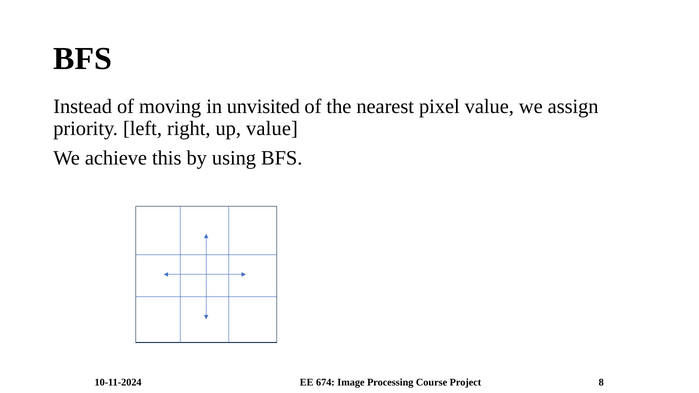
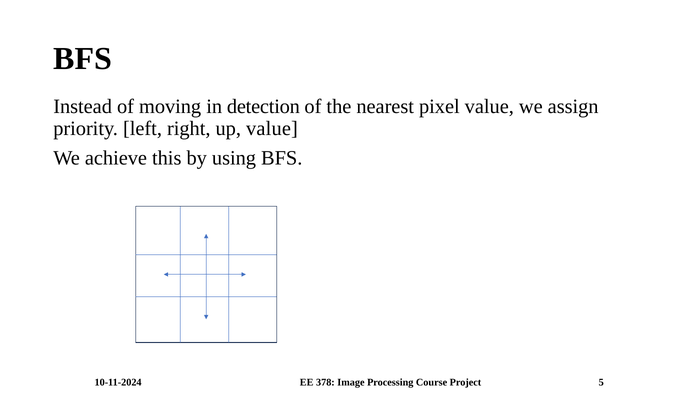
unvisited: unvisited -> detection
674: 674 -> 378
8: 8 -> 5
